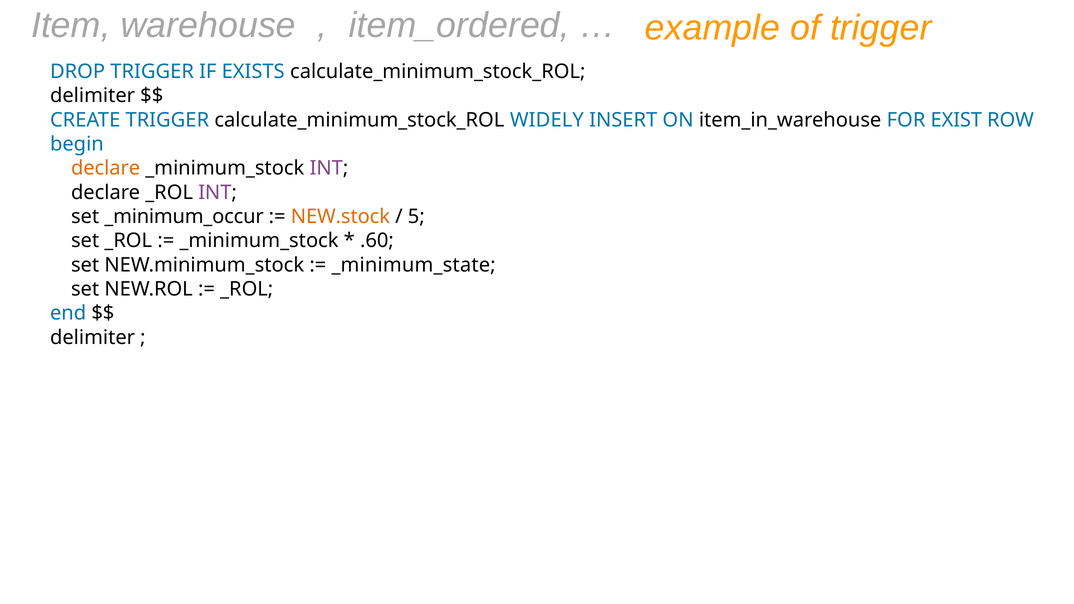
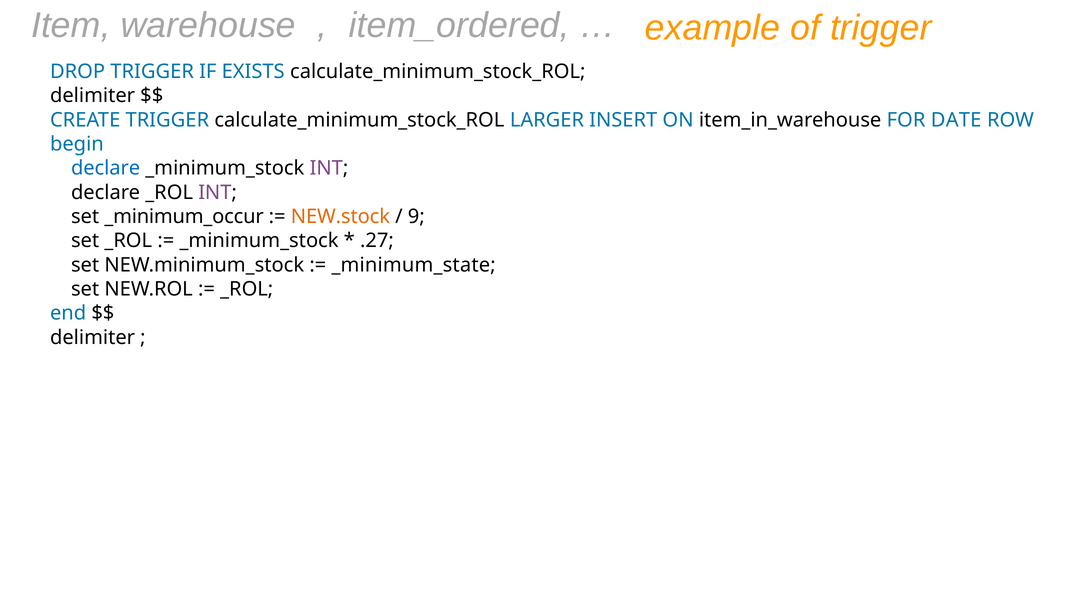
WIDELY: WIDELY -> LARGER
EXIST: EXIST -> DATE
declare at (106, 168) colour: orange -> blue
5: 5 -> 9
.60: .60 -> .27
